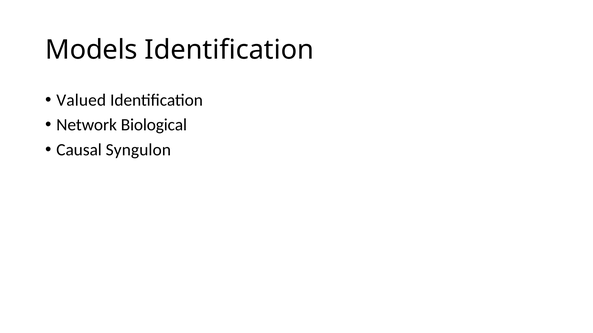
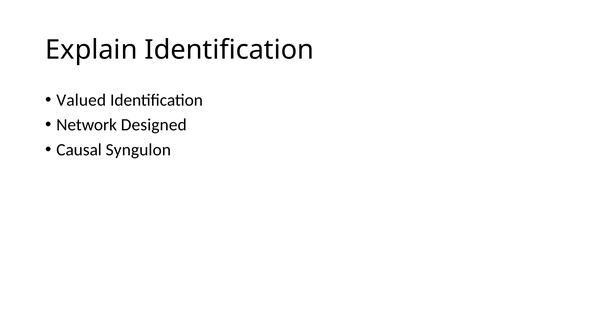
Models: Models -> Explain
Biological: Biological -> Designed
